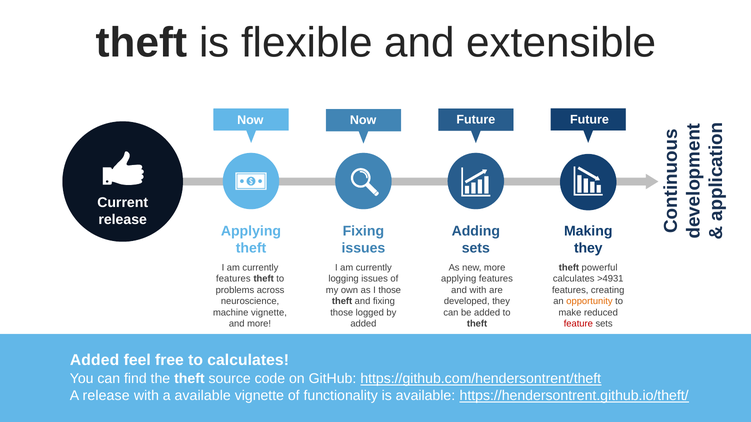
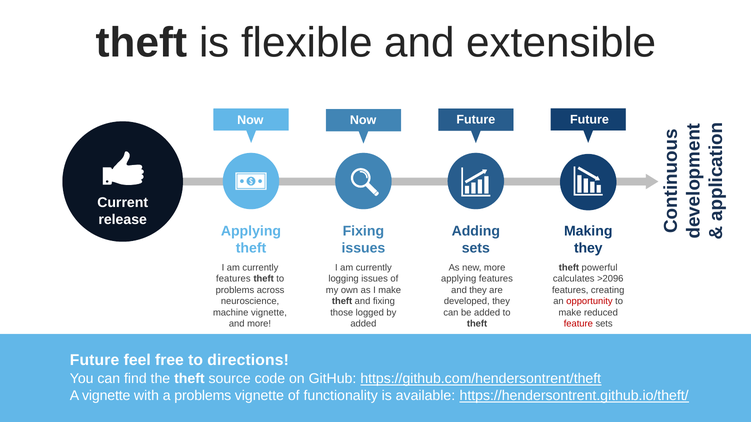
>4931: >4931 -> >2096
I those: those -> make
and with: with -> they
opportunity colour: orange -> red
Added at (95, 360): Added -> Future
to calculates: calculates -> directions
A release: release -> vignette
a available: available -> problems
